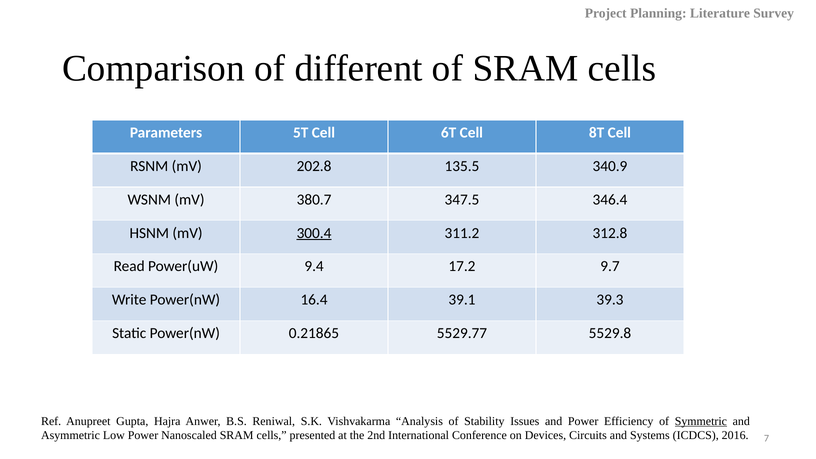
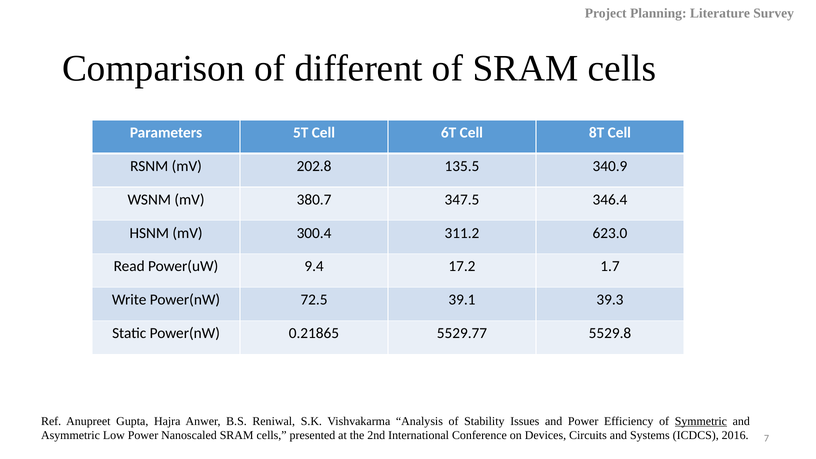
300.4 underline: present -> none
312.8: 312.8 -> 623.0
9.7: 9.7 -> 1.7
16.4: 16.4 -> 72.5
